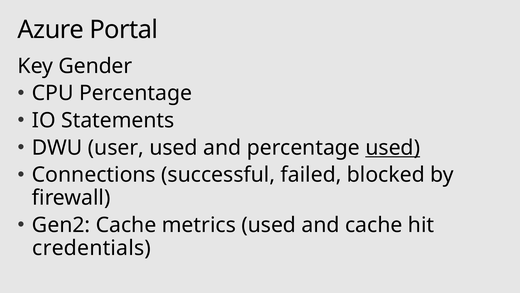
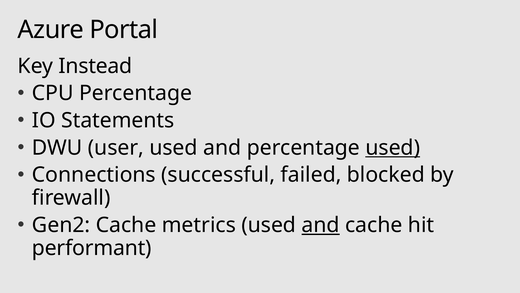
Gender: Gender -> Instead
and at (321, 225) underline: none -> present
credentials: credentials -> performant
